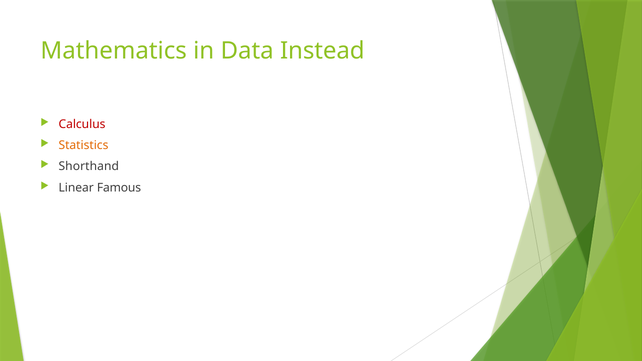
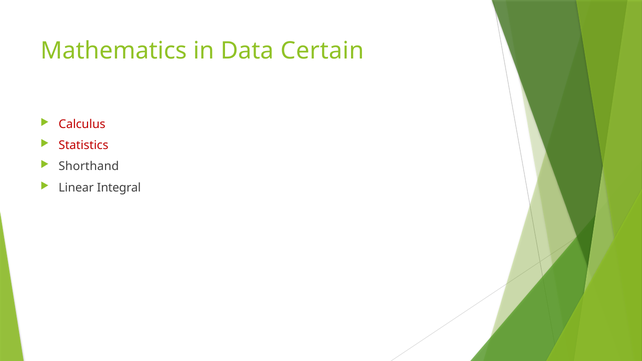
Instead: Instead -> Certain
Statistics colour: orange -> red
Famous: Famous -> Integral
